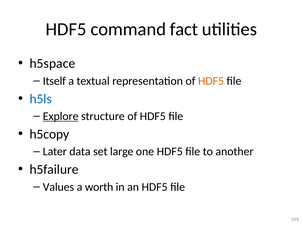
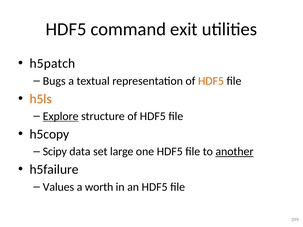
fact: fact -> exit
h5space: h5space -> h5patch
Itself: Itself -> Bugs
h5ls colour: blue -> orange
Later: Later -> Scipy
another underline: none -> present
